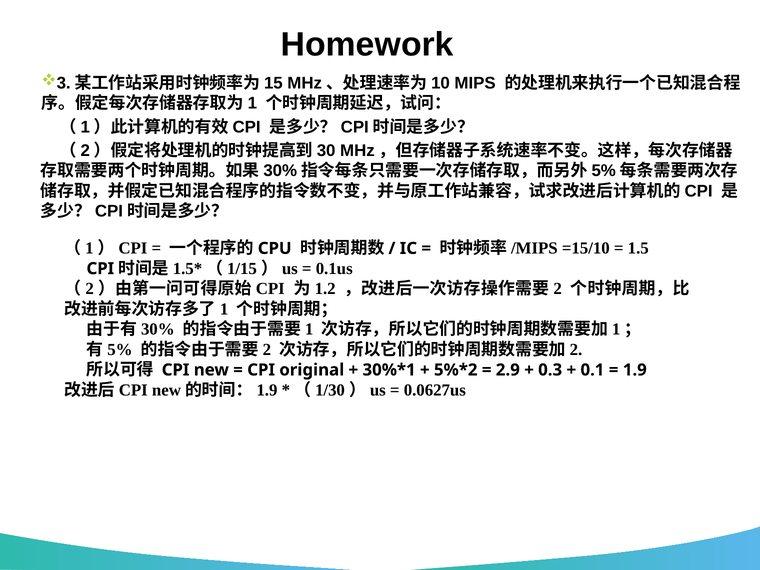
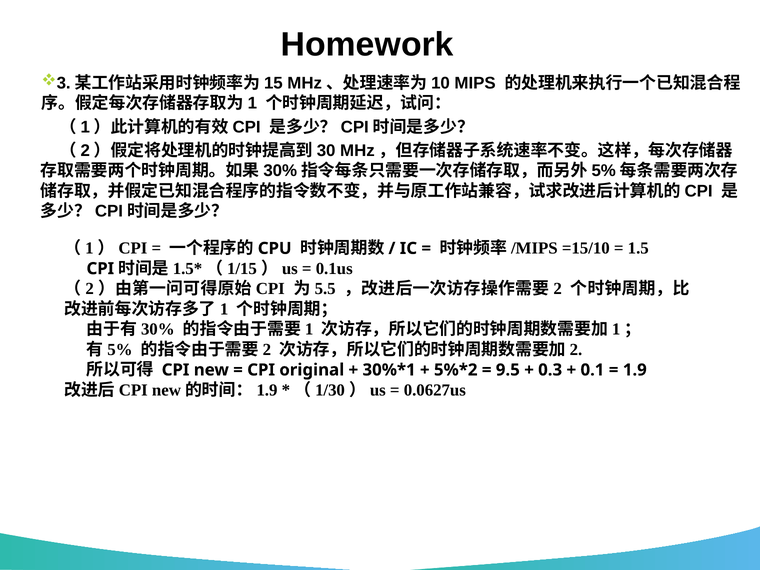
1.2: 1.2 -> 5.5
2.9: 2.9 -> 9.5
